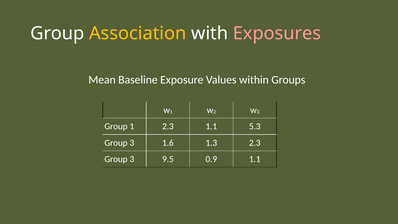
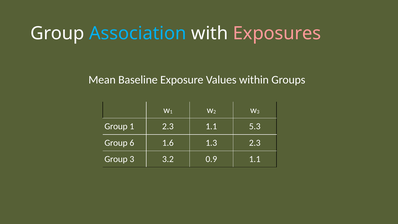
Association colour: yellow -> light blue
3 at (132, 143): 3 -> 6
9.5: 9.5 -> 3.2
